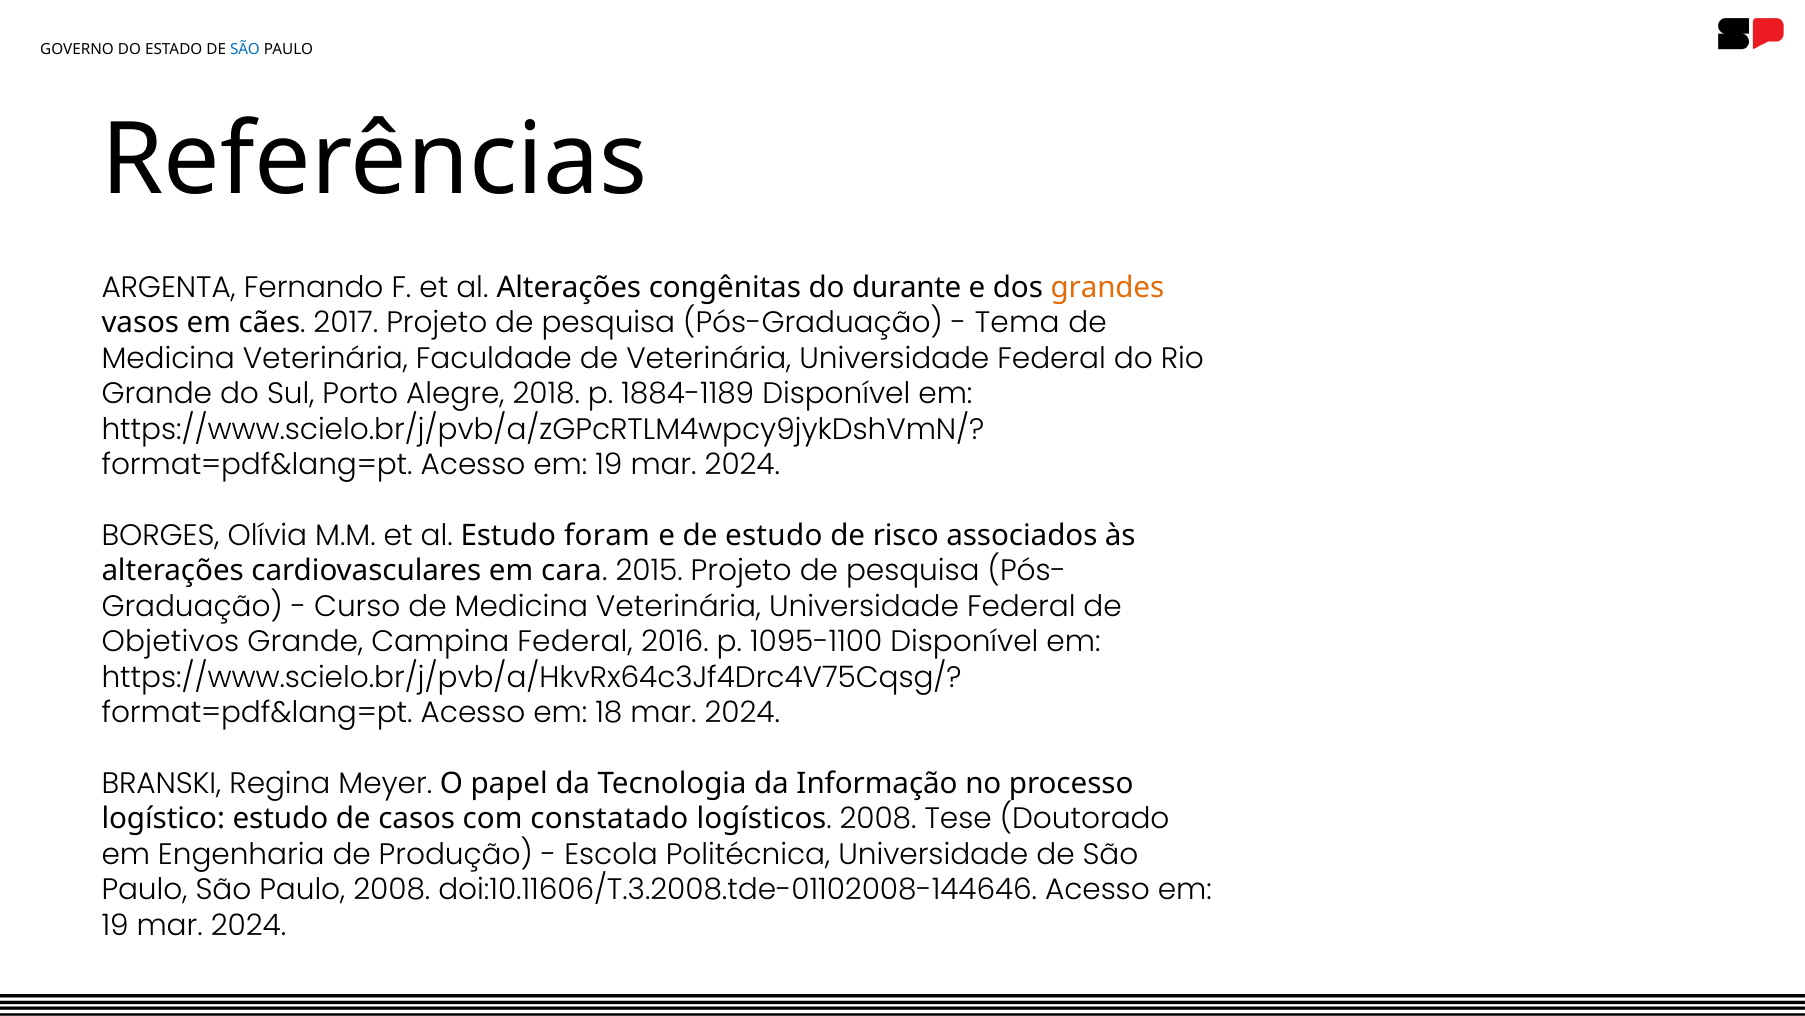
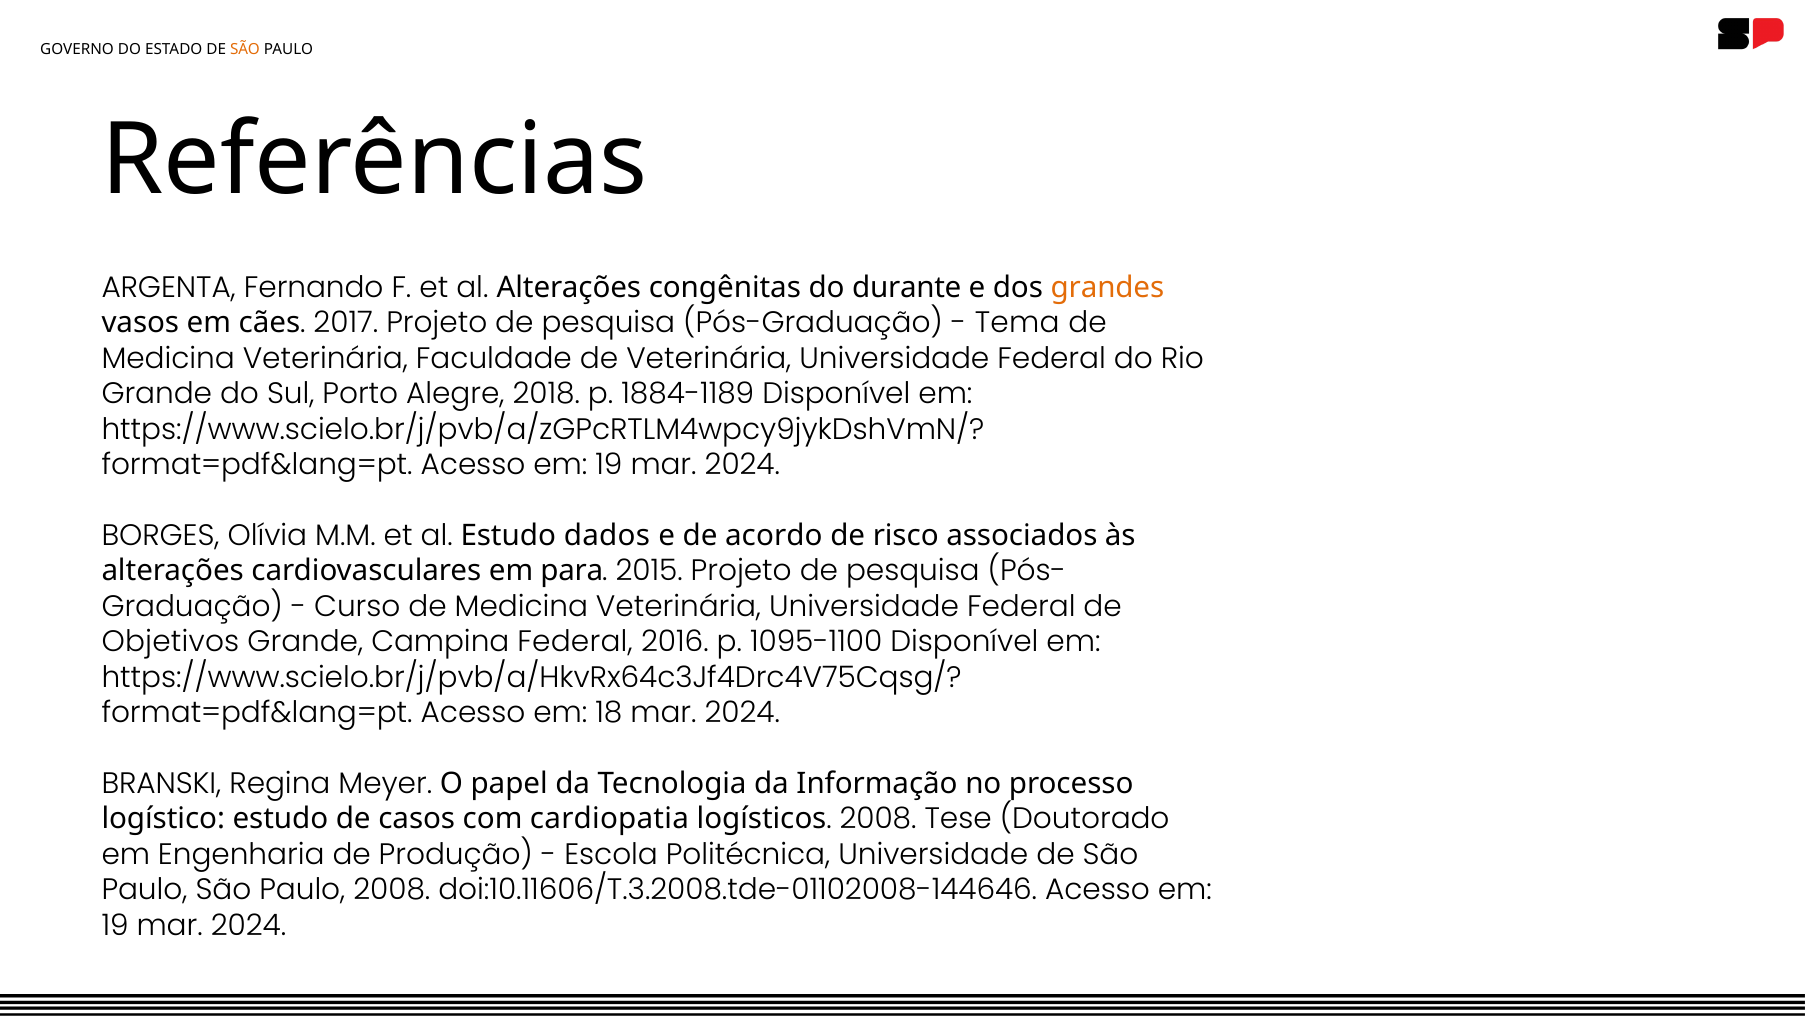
SÃO at (245, 49) colour: blue -> orange
foram: foram -> dados
de estudo: estudo -> acordo
cara: cara -> para
constatado: constatado -> cardiopatia
